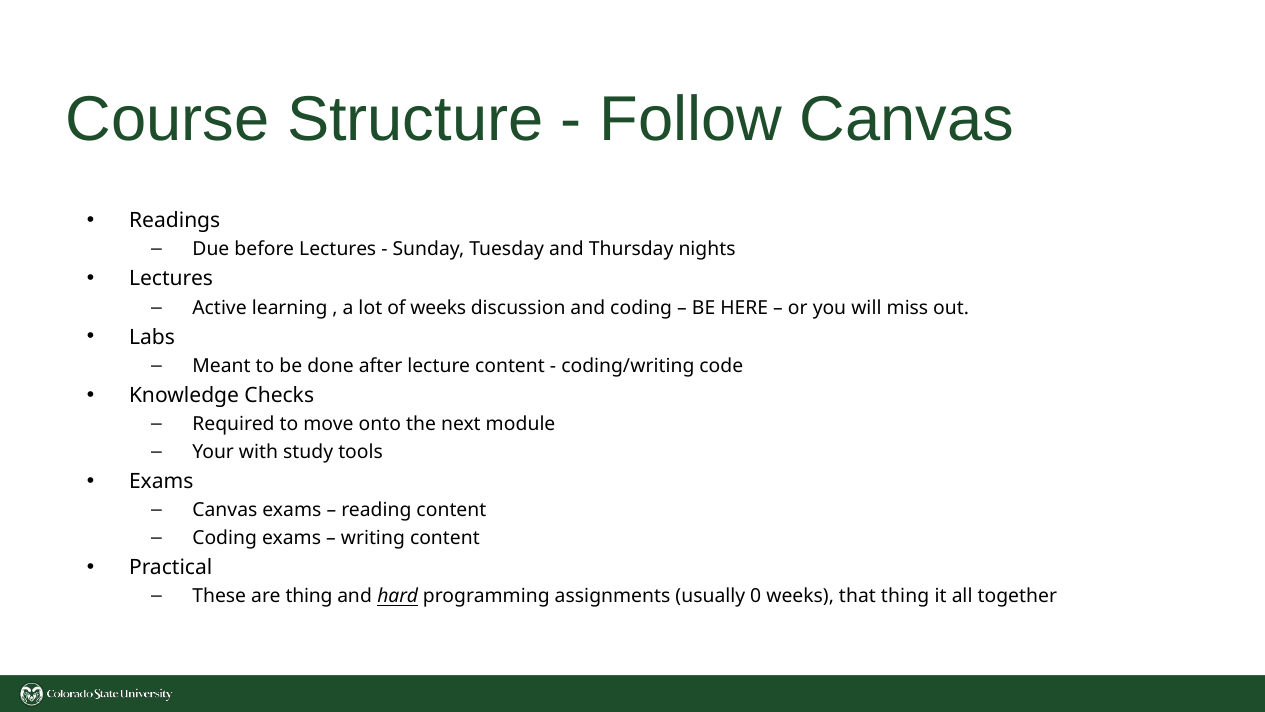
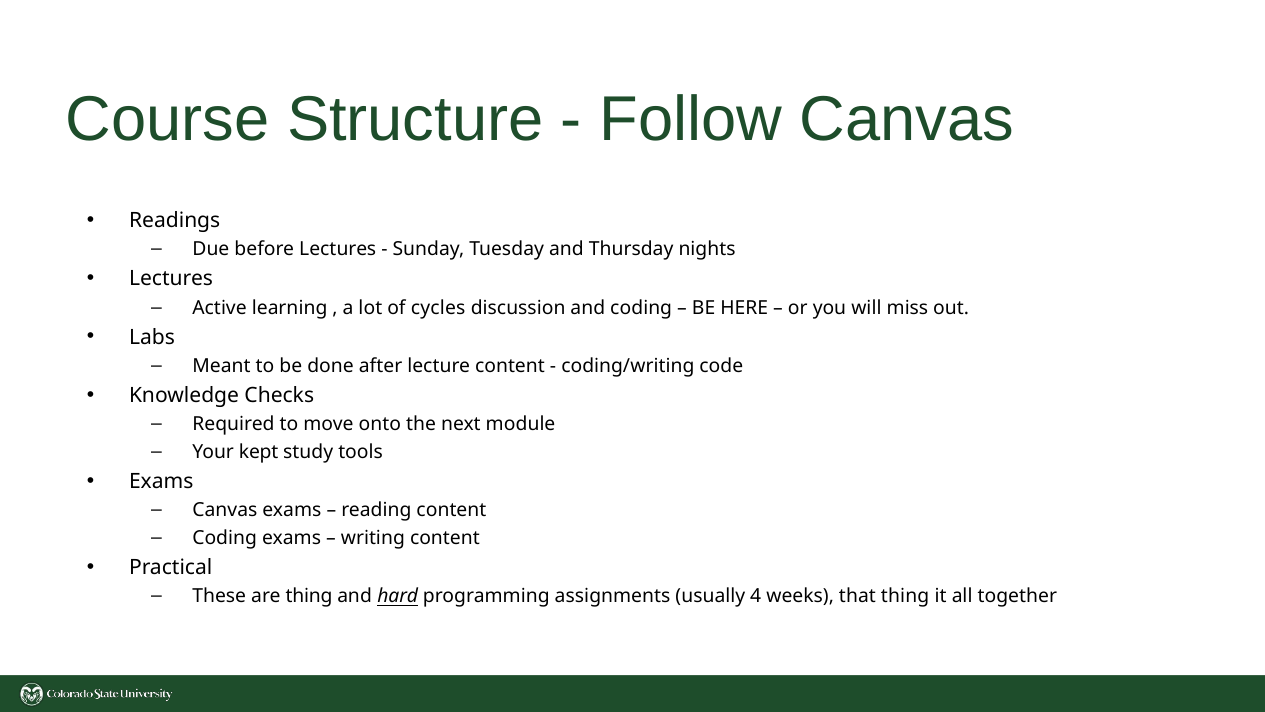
of weeks: weeks -> cycles
with: with -> kept
0: 0 -> 4
